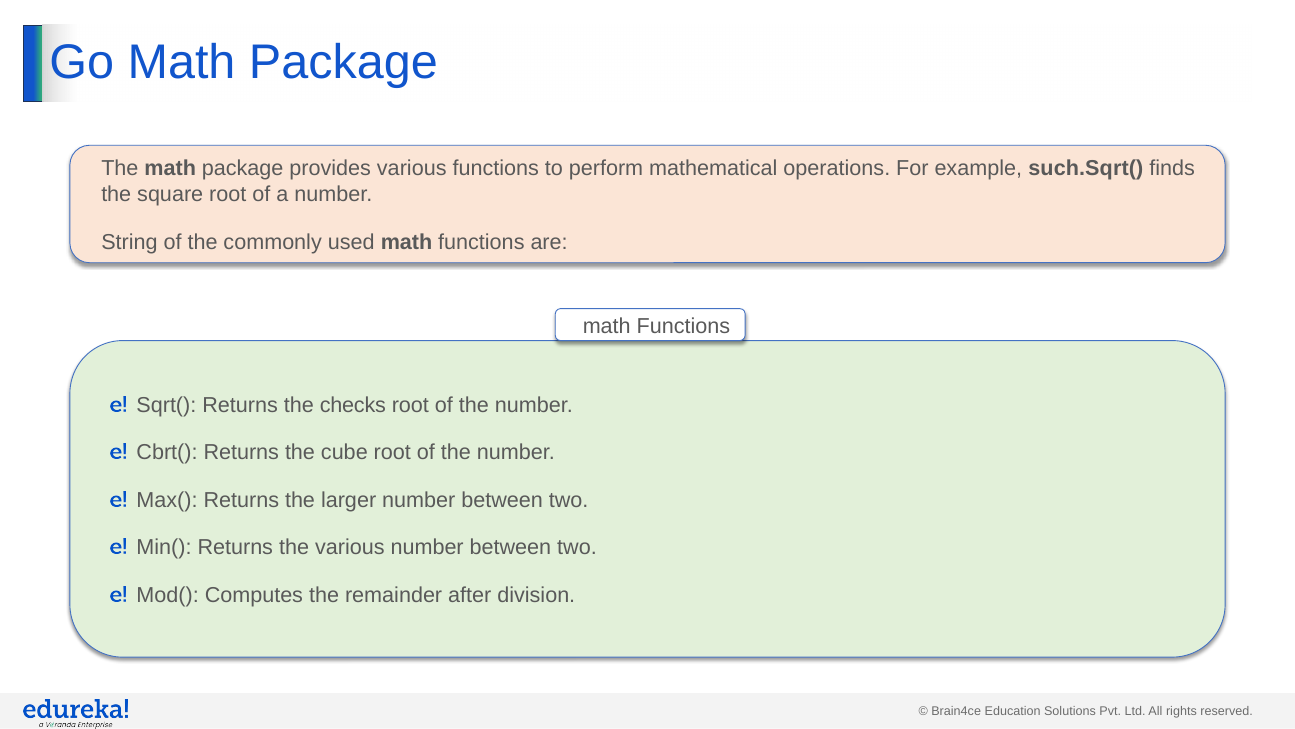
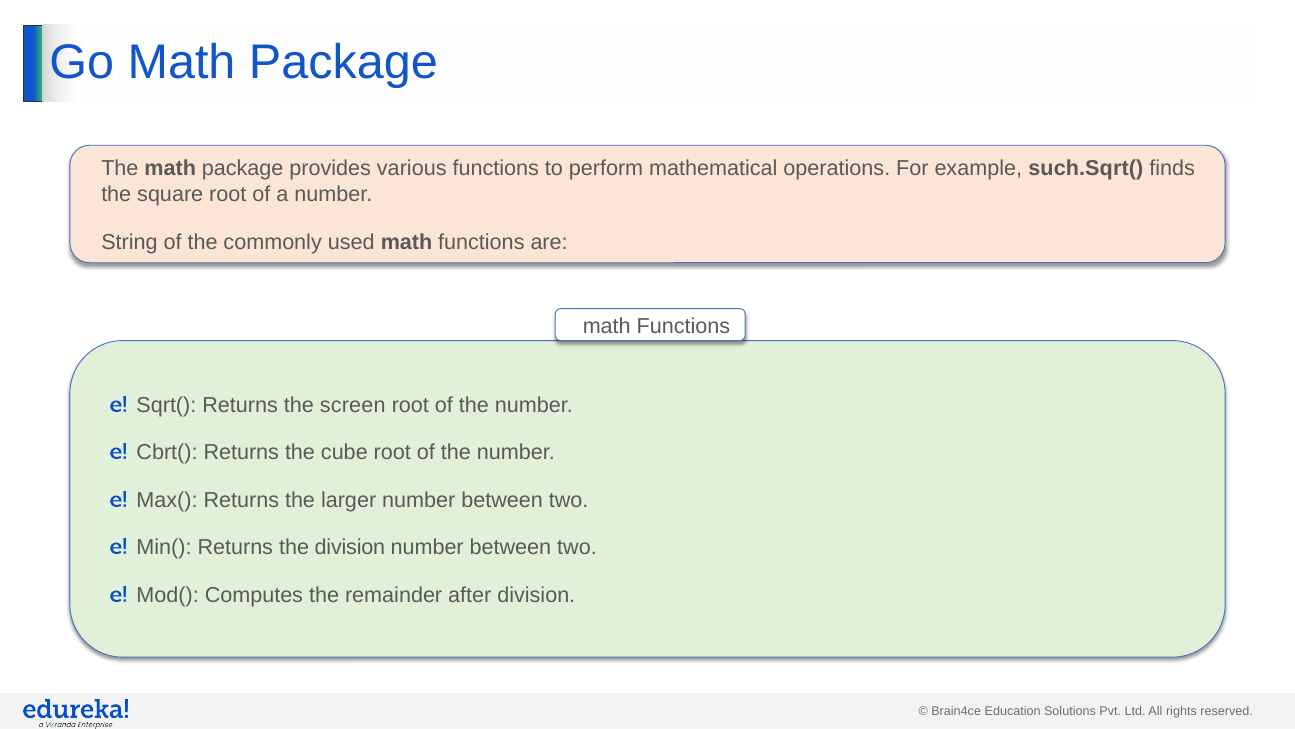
checks: checks -> screen
the various: various -> division
